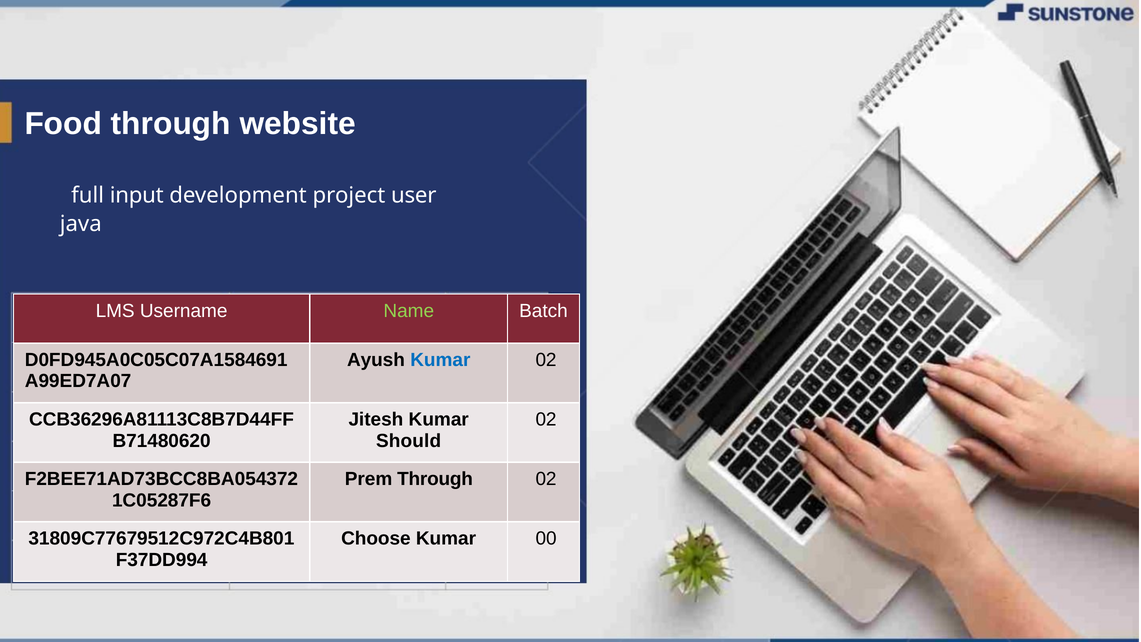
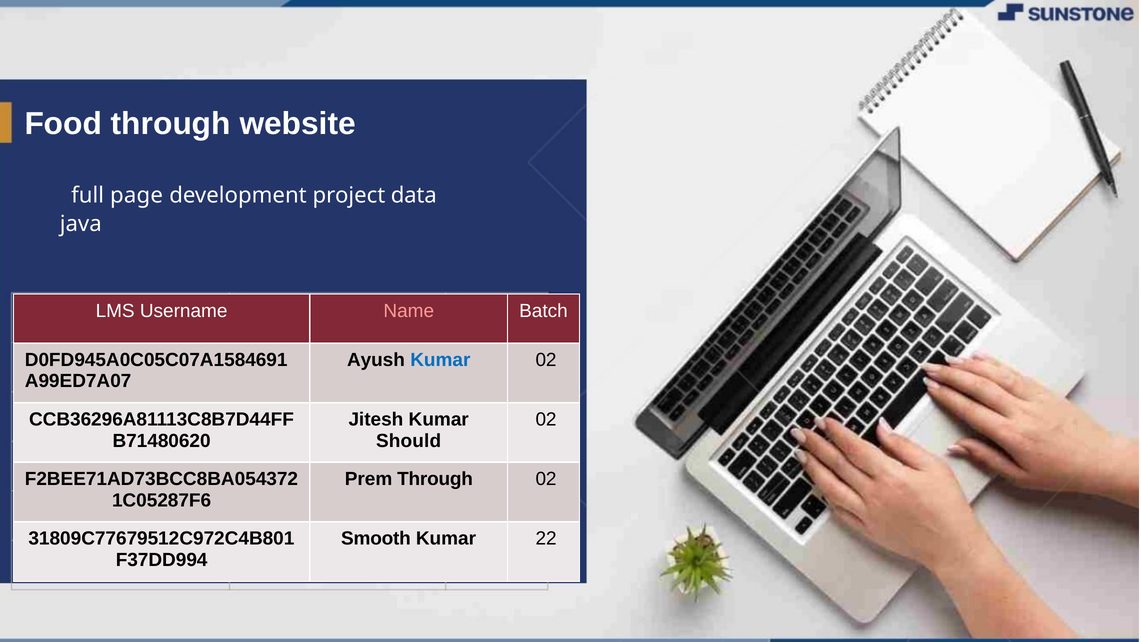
input: input -> page
user: user -> data
Name at (409, 311) colour: light green -> pink
Choose: Choose -> Smooth
00: 00 -> 22
